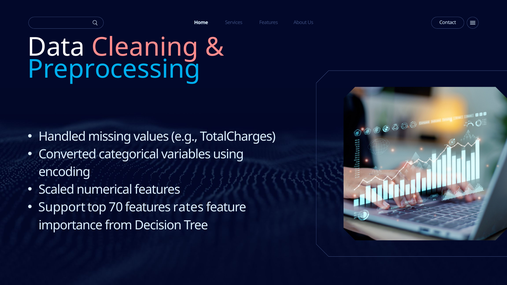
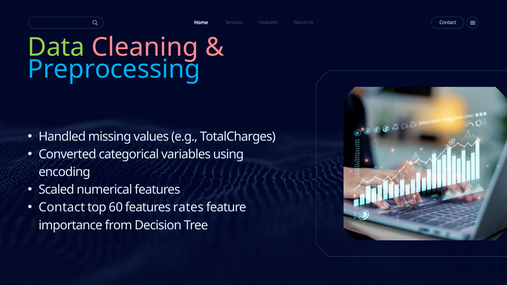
Data colour: white -> light green
Support at (62, 208): Support -> Contact
70: 70 -> 60
